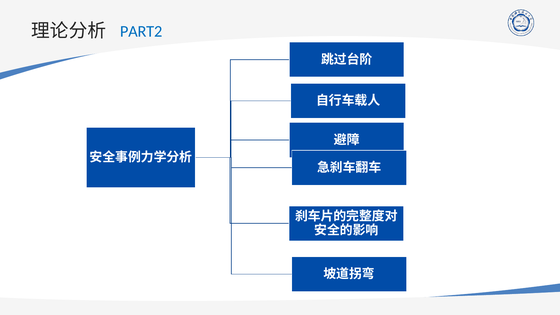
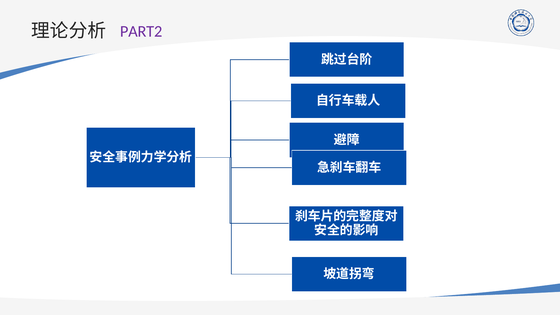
PART2 colour: blue -> purple
